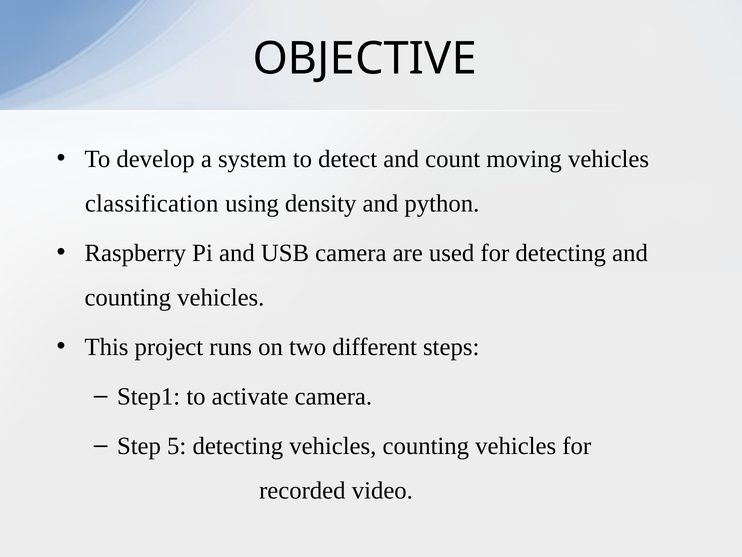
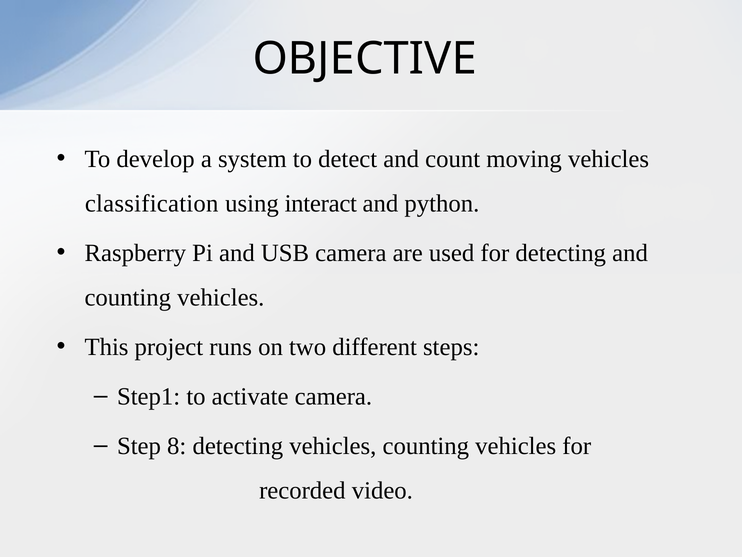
density: density -> interact
5: 5 -> 8
